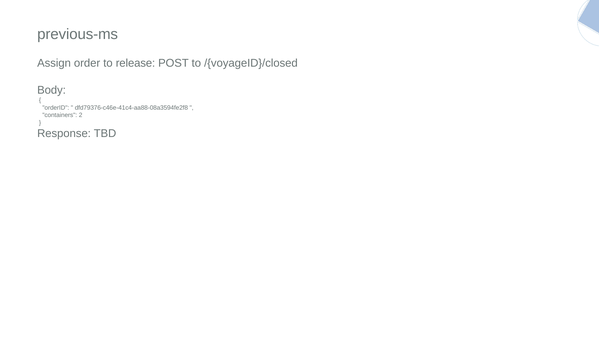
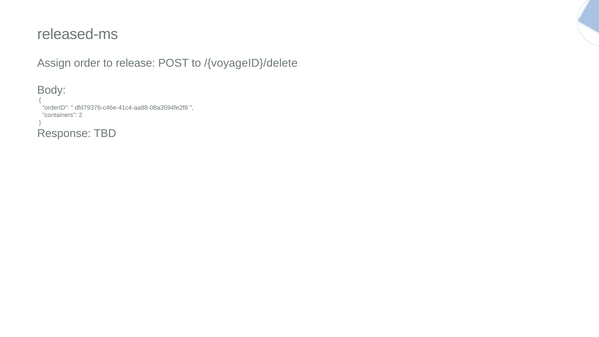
previous-ms: previous-ms -> released-ms
/{voyageID}/closed: /{voyageID}/closed -> /{voyageID}/delete
